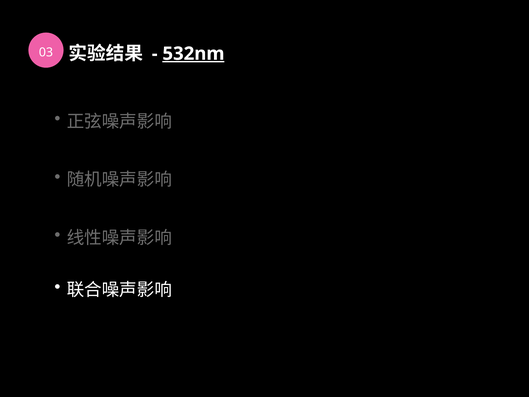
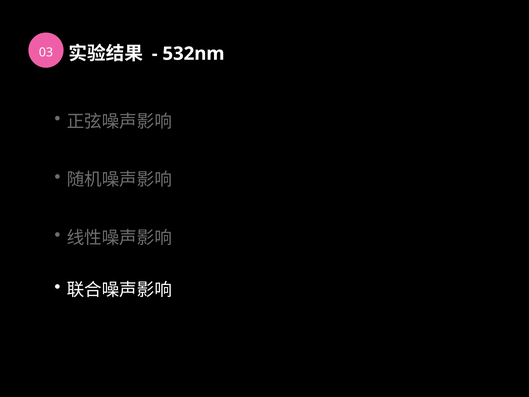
532nm underline: present -> none
